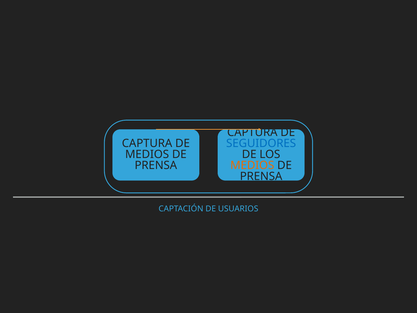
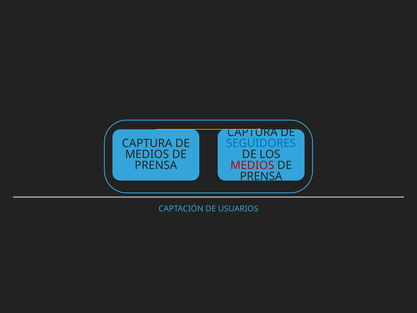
MEDIOS at (252, 165) colour: orange -> red
